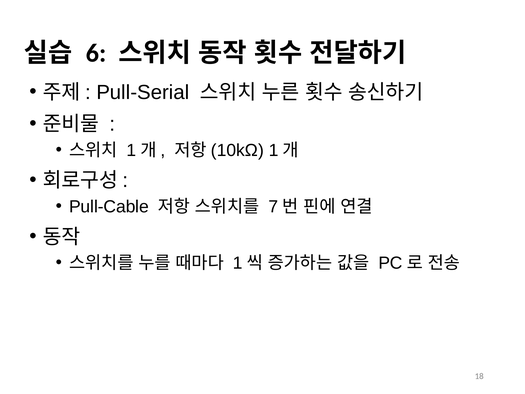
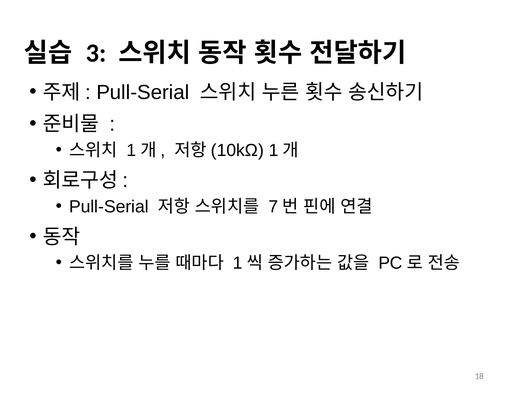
6: 6 -> 3
Pull-Cable at (109, 207): Pull-Cable -> Pull-Serial
